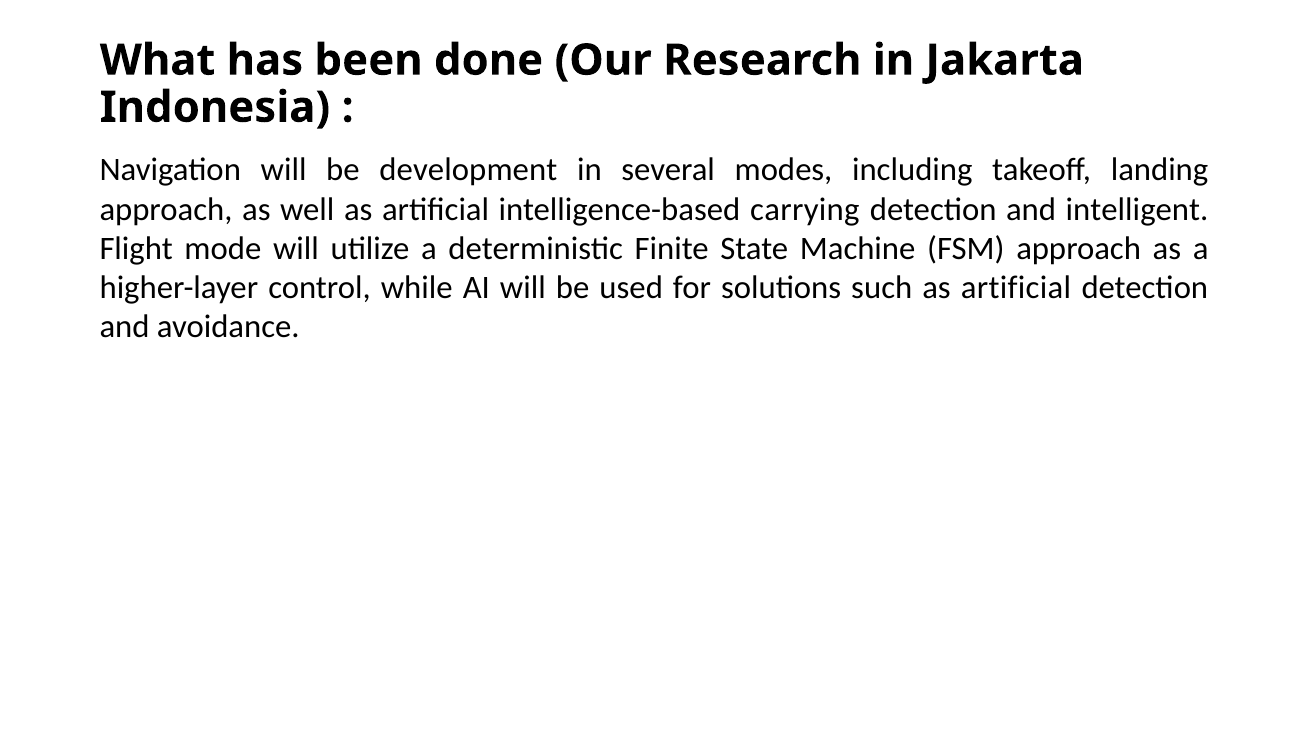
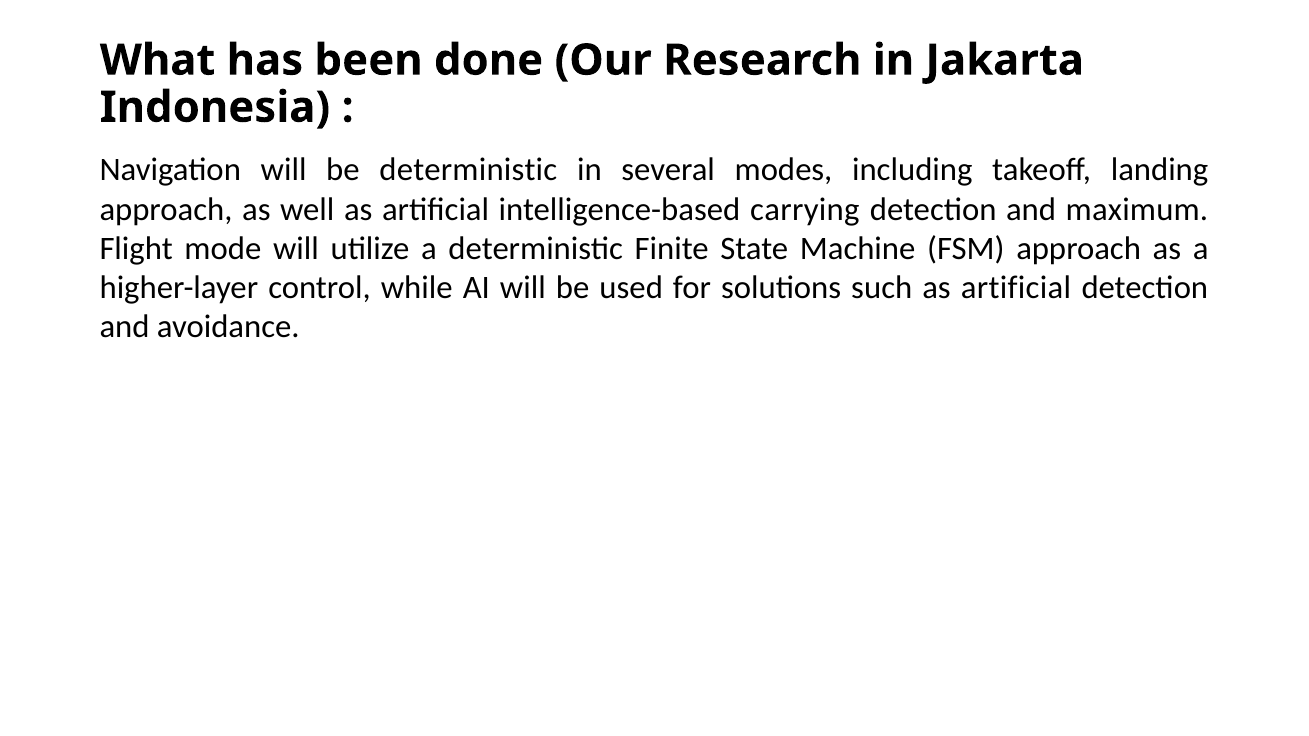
be development: development -> deterministic
intelligent: intelligent -> maximum
